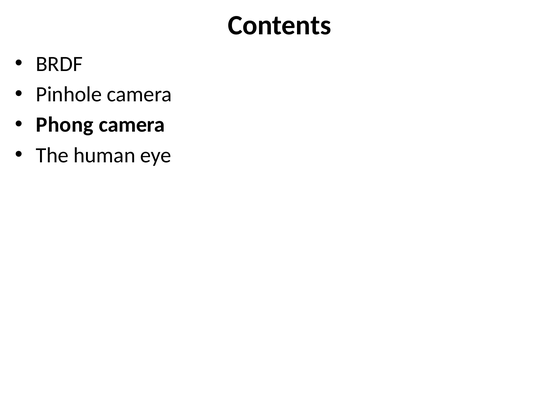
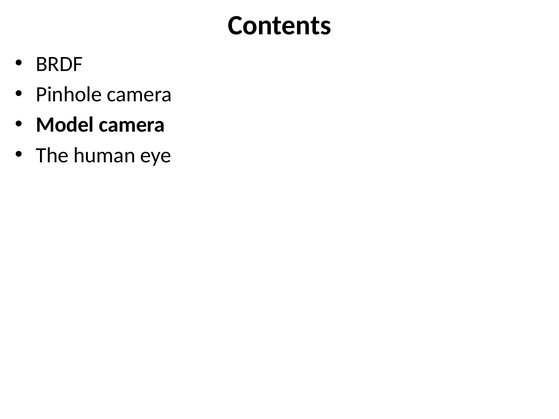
Phong: Phong -> Model
